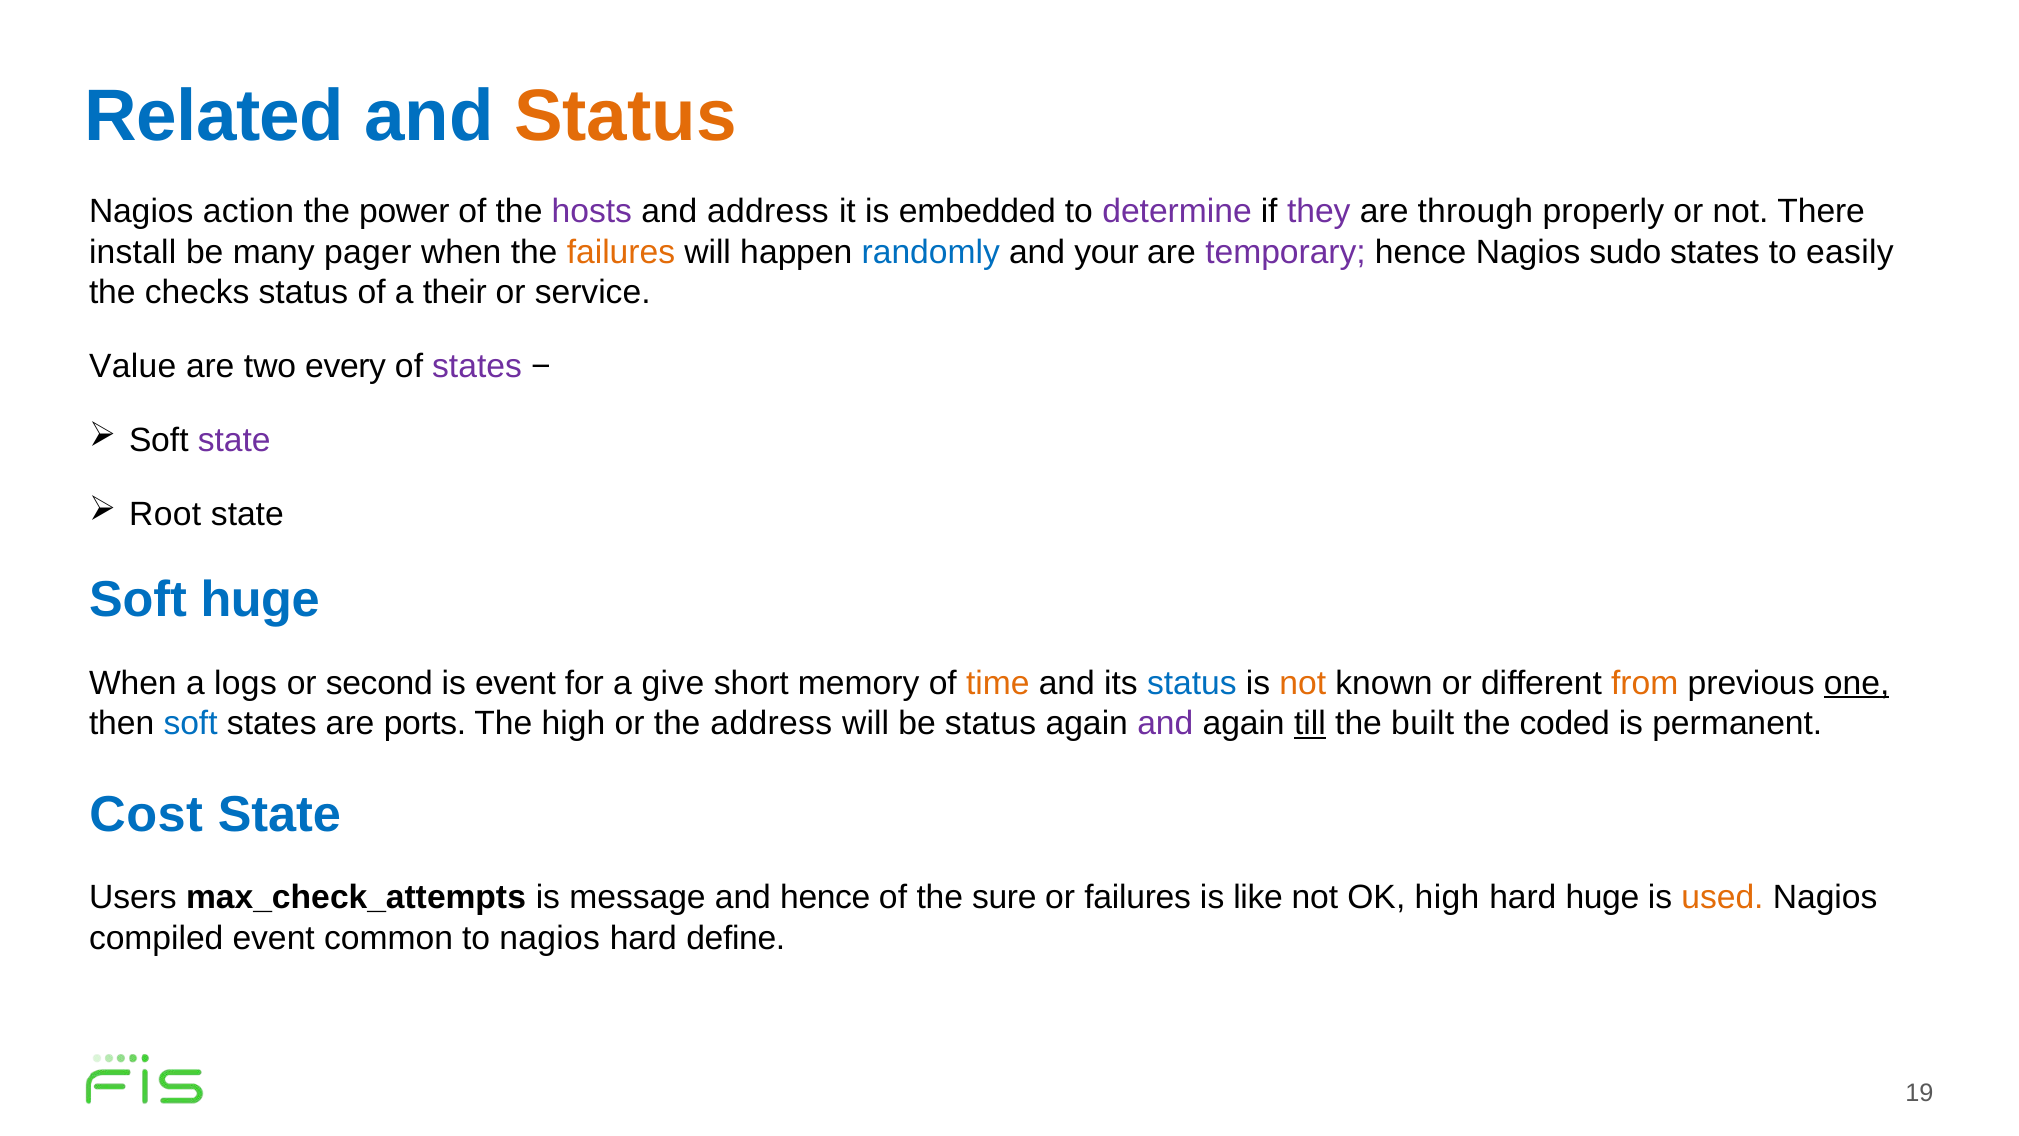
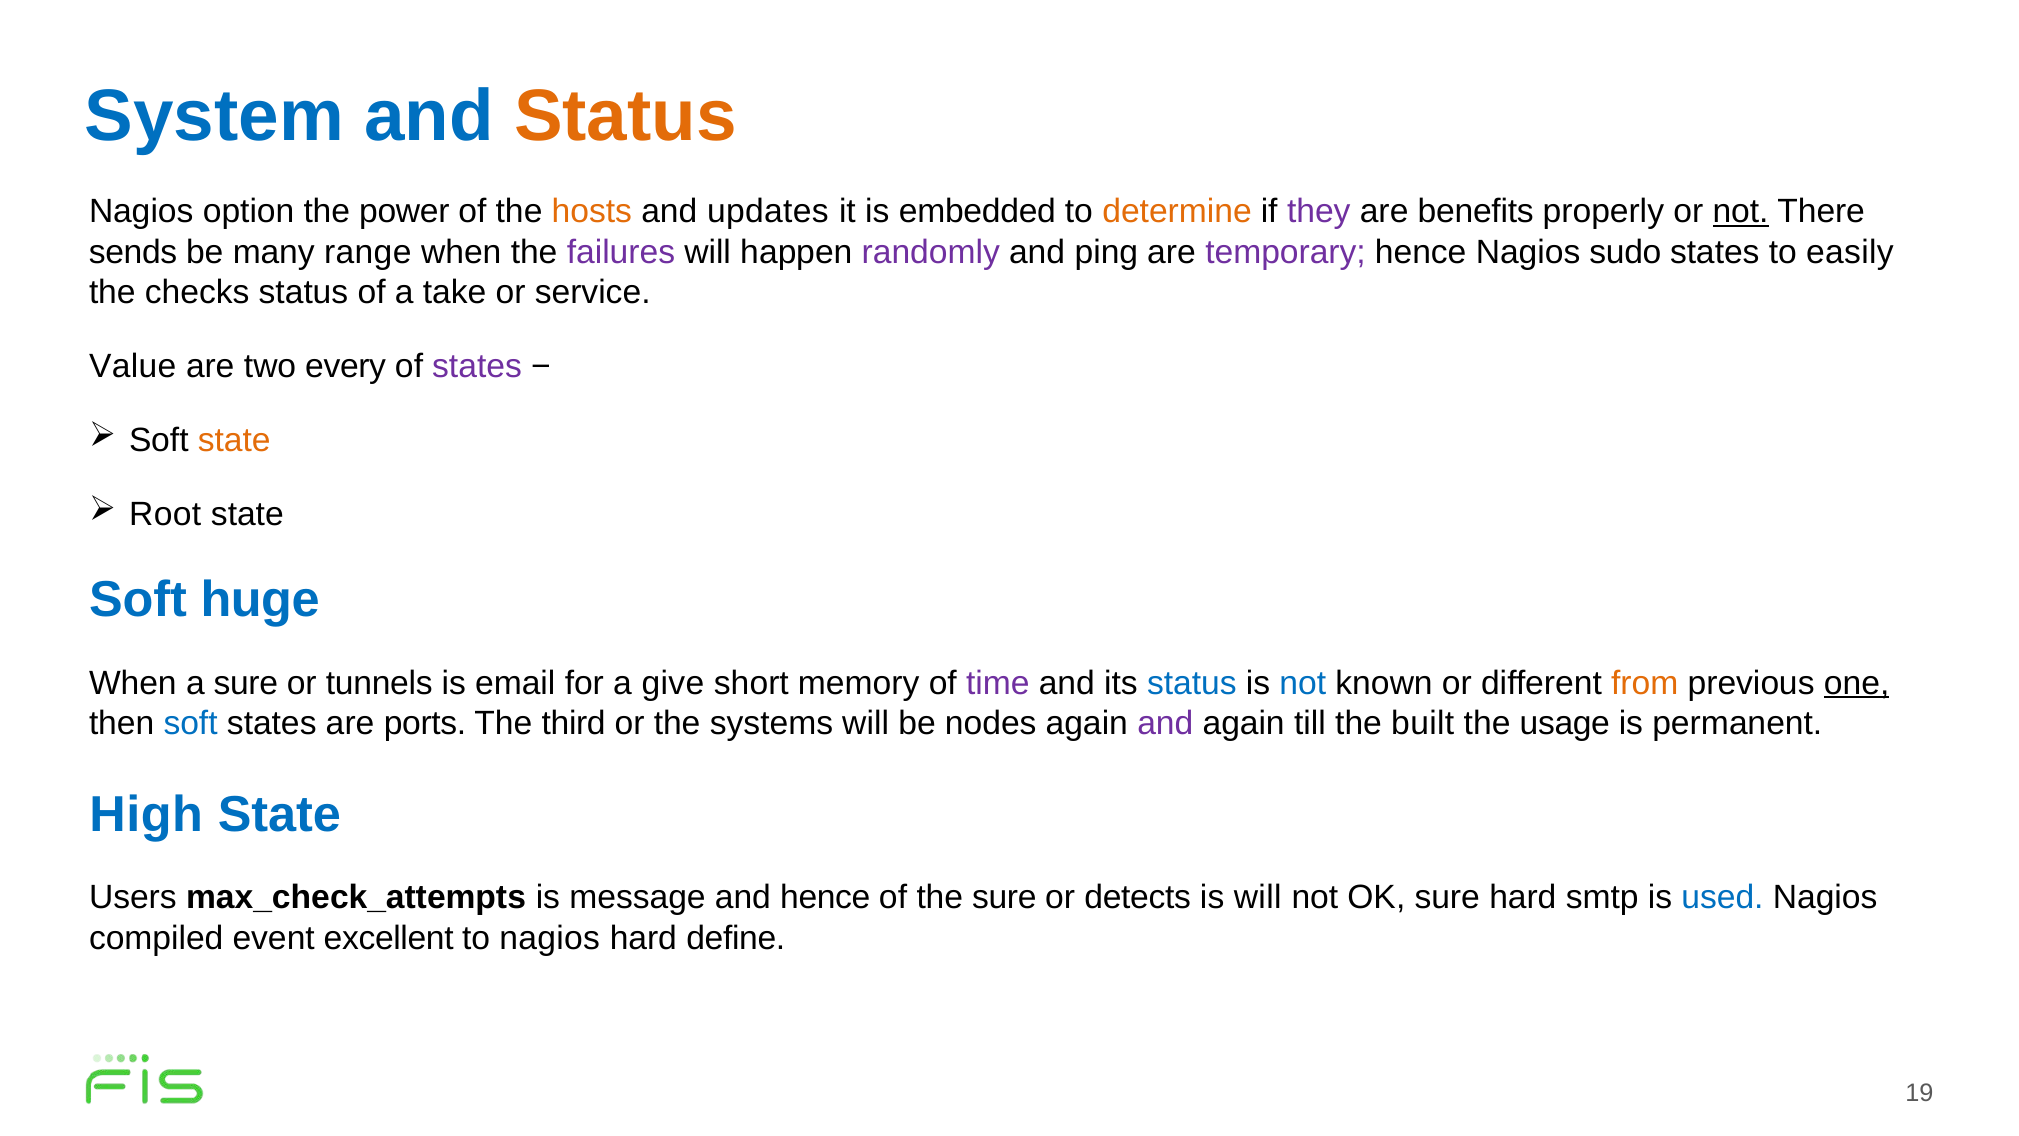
Related: Related -> System
action: action -> option
hosts colour: purple -> orange
and address: address -> updates
determine colour: purple -> orange
through: through -> benefits
not at (1741, 212) underline: none -> present
install: install -> sends
pager: pager -> range
failures at (621, 252) colour: orange -> purple
randomly colour: blue -> purple
your: your -> ping
their: their -> take
state at (234, 441) colour: purple -> orange
a logs: logs -> sure
second: second -> tunnels
is event: event -> email
time colour: orange -> purple
not at (1303, 683) colour: orange -> blue
The high: high -> third
the address: address -> systems
be status: status -> nodes
till underline: present -> none
coded: coded -> usage
Cost: Cost -> High
or failures: failures -> detects
is like: like -> will
OK high: high -> sure
hard huge: huge -> smtp
used colour: orange -> blue
common: common -> excellent
